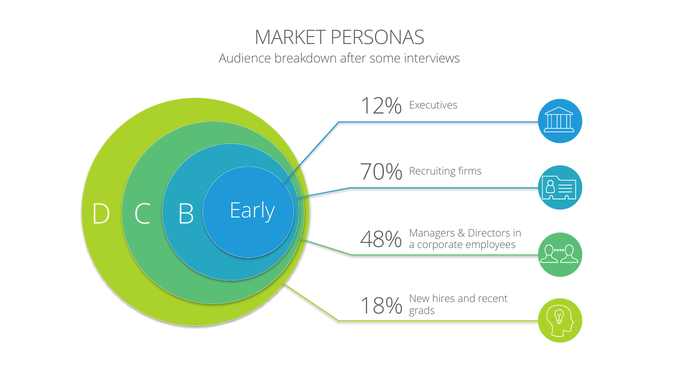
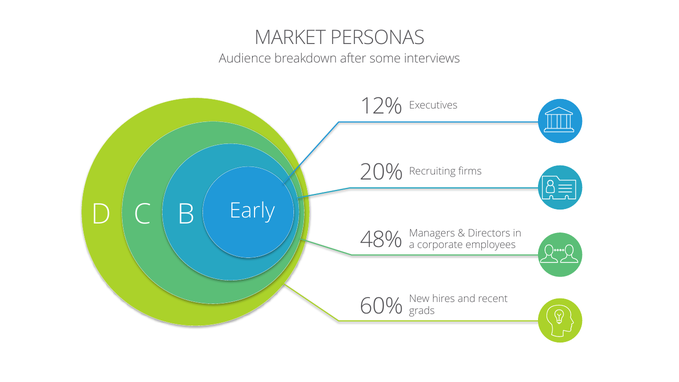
70%: 70% -> 20%
18%: 18% -> 60%
